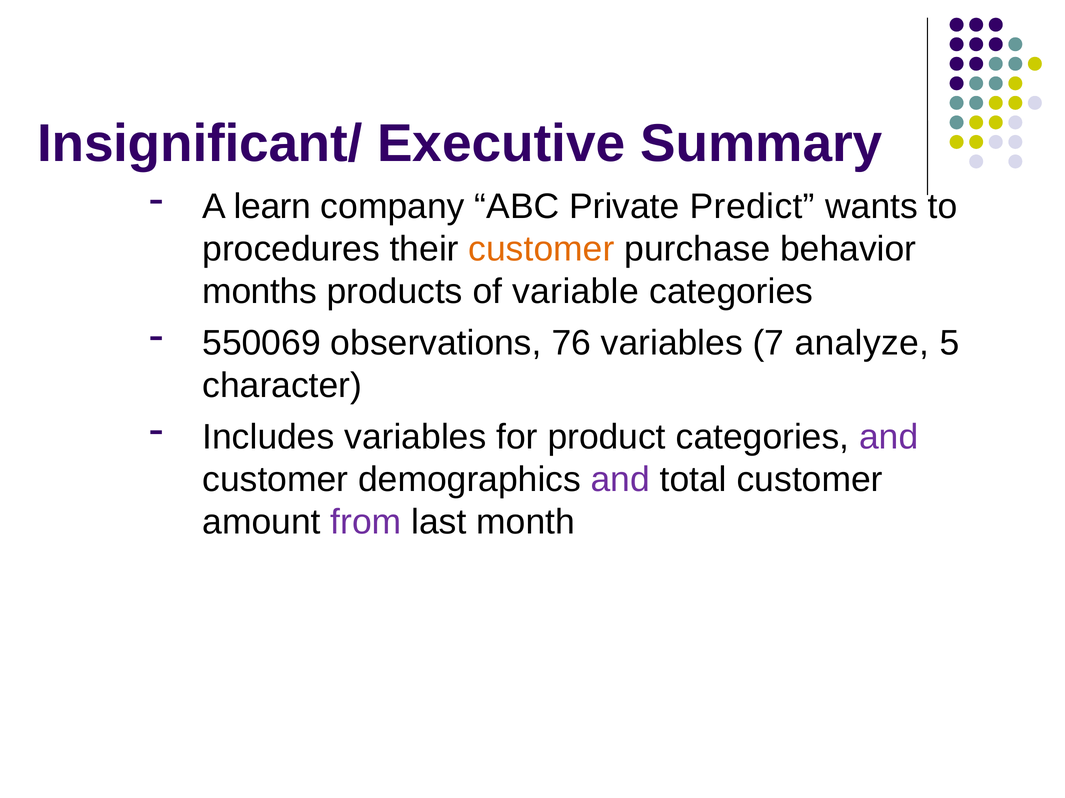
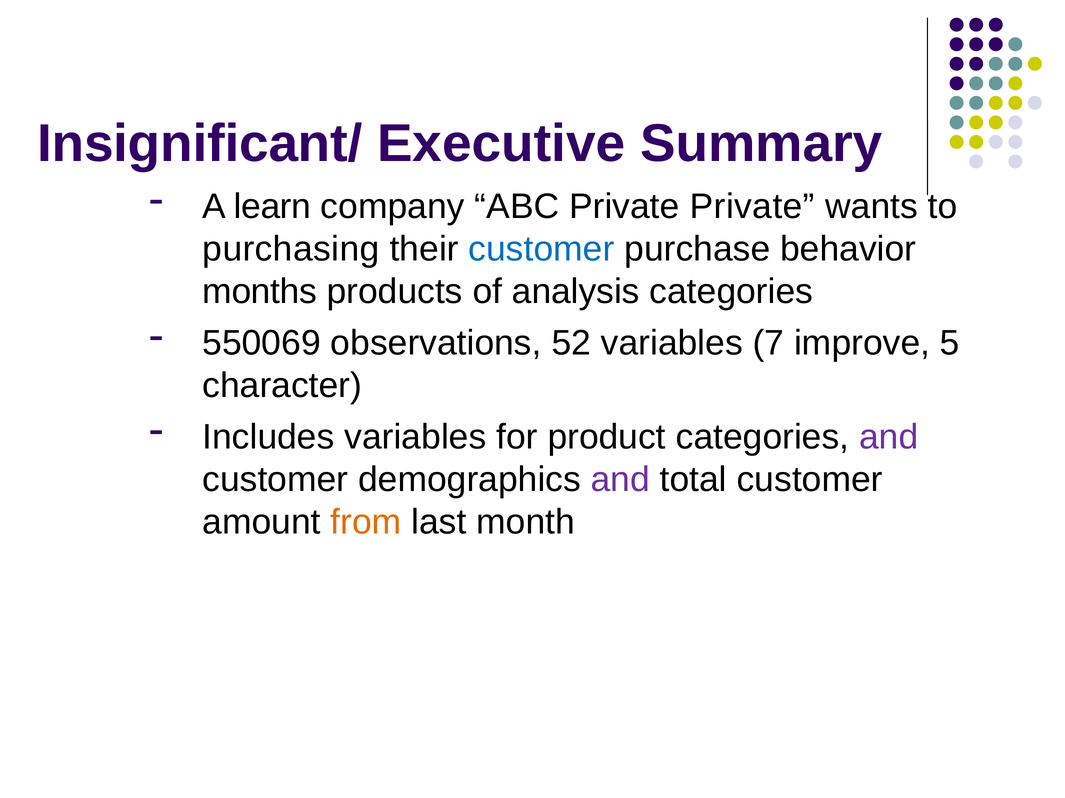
Private Predict: Predict -> Private
procedures: procedures -> purchasing
customer at (541, 249) colour: orange -> blue
variable: variable -> analysis
76: 76 -> 52
analyze: analyze -> improve
from colour: purple -> orange
